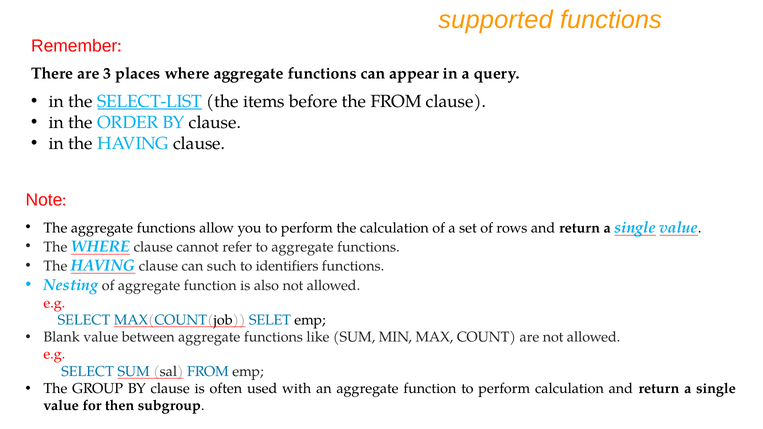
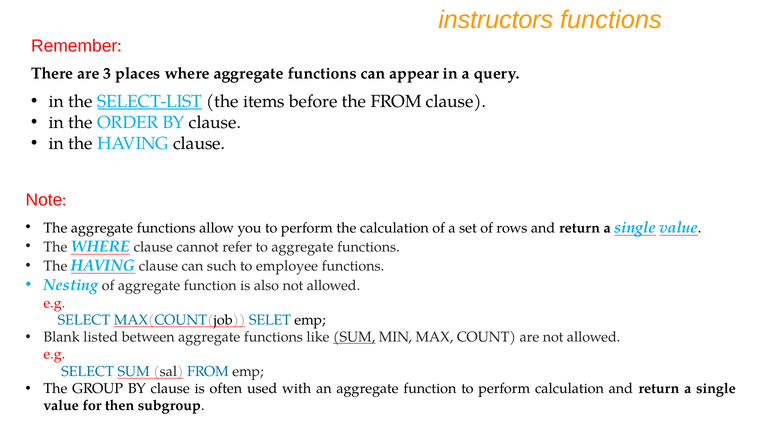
supported: supported -> instructors
identifiers: identifiers -> employee
Blank value: value -> listed
SUM at (354, 337) underline: none -> present
